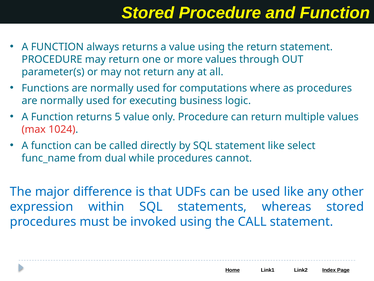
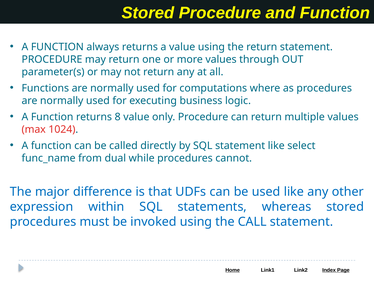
5: 5 -> 8
